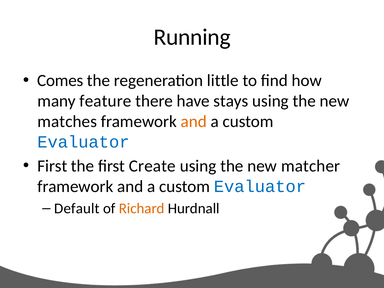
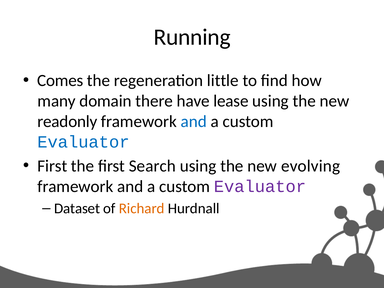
feature: feature -> domain
stays: stays -> lease
matches: matches -> readonly
and at (194, 122) colour: orange -> blue
Create: Create -> Search
matcher: matcher -> evolving
Evaluator at (260, 186) colour: blue -> purple
Default: Default -> Dataset
